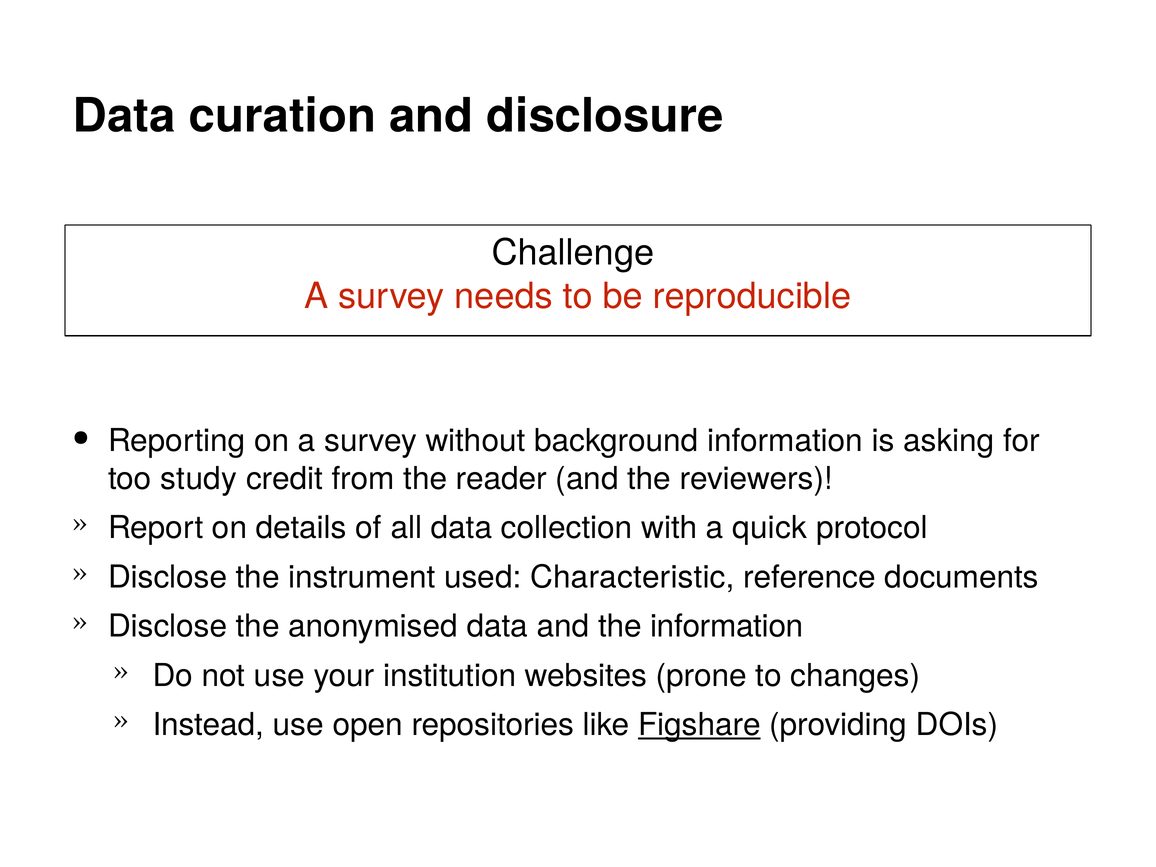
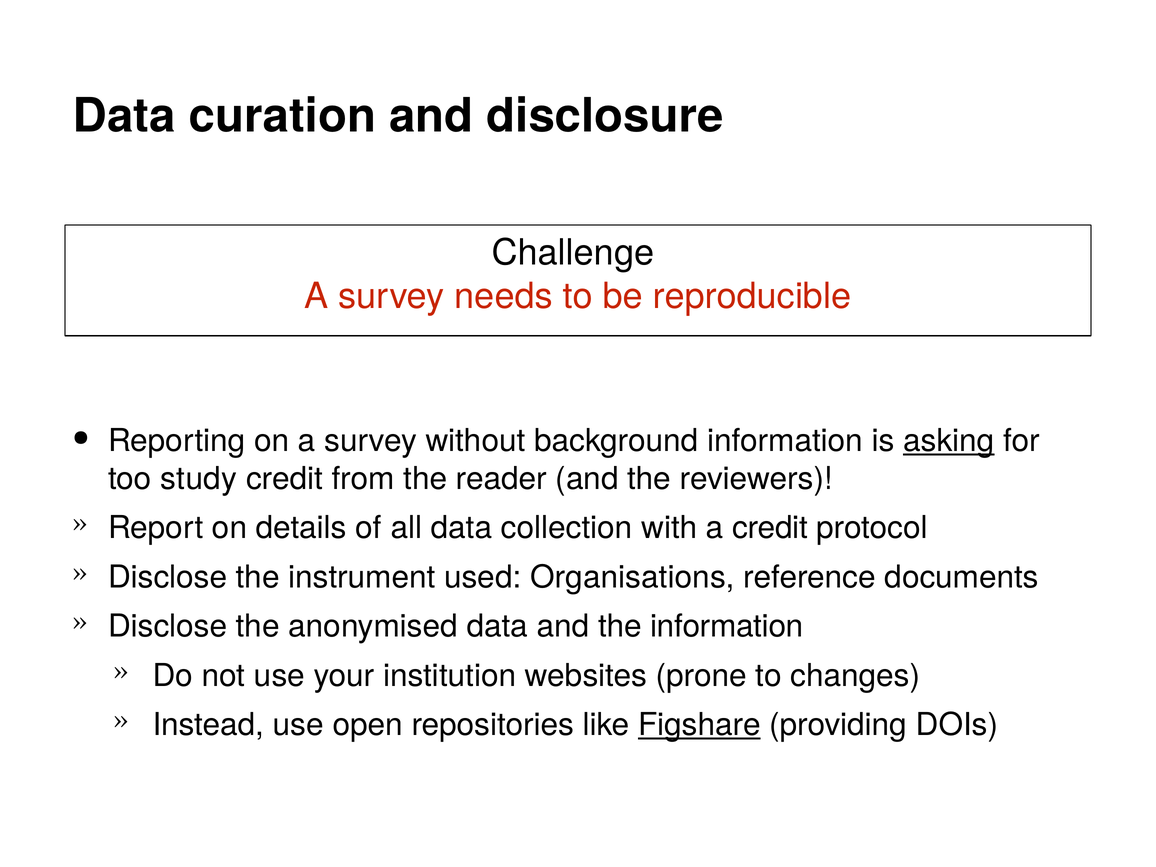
asking underline: none -> present
a quick: quick -> credit
Characteristic: Characteristic -> Organisations
